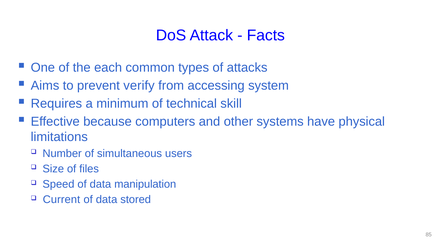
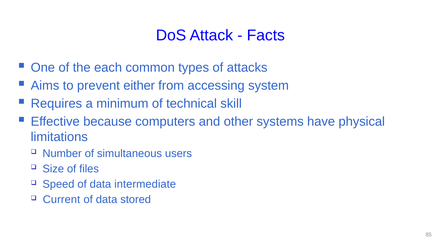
verify: verify -> either
manipulation: manipulation -> intermediate
